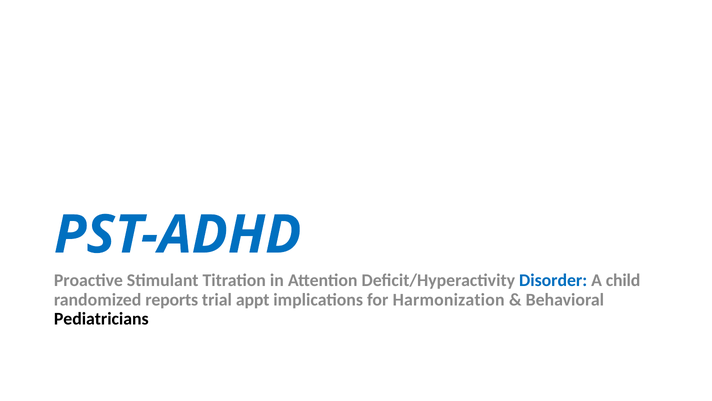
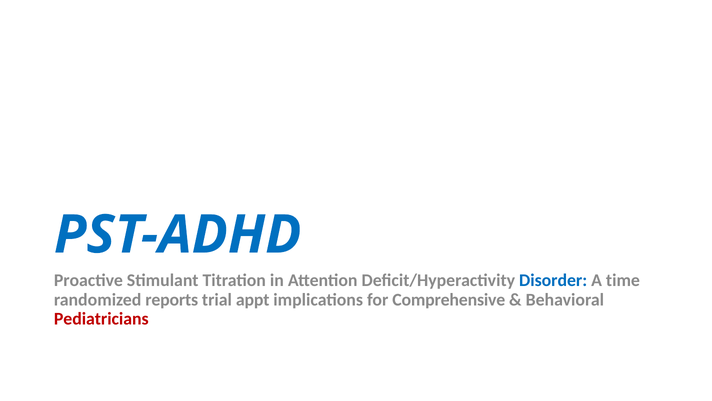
child: child -> time
Harmonization: Harmonization -> Comprehensive
Pediatricians colour: black -> red
